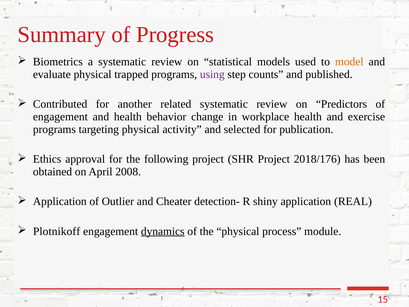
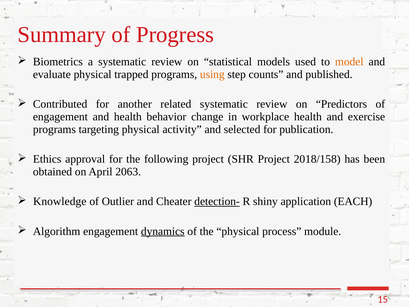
using colour: purple -> orange
2018/176: 2018/176 -> 2018/158
2008: 2008 -> 2063
Application at (60, 201): Application -> Knowledge
detection- underline: none -> present
REAL: REAL -> EACH
Plotnikoff: Plotnikoff -> Algorithm
